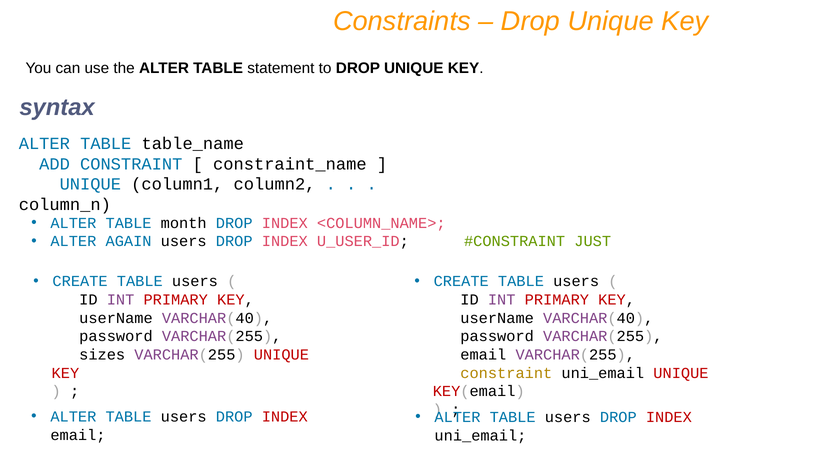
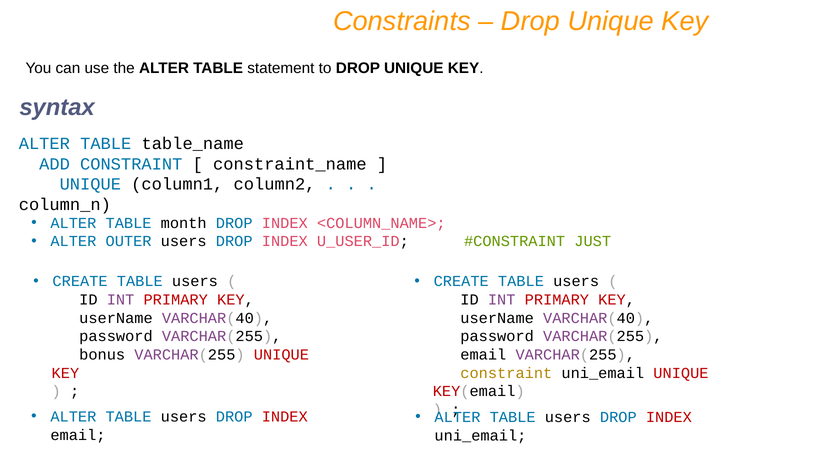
AGAIN: AGAIN -> OUTER
sizes: sizes -> bonus
